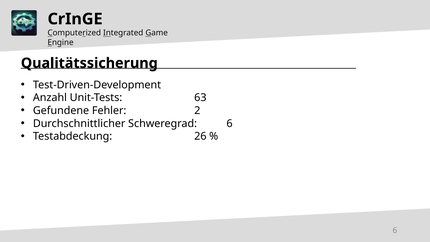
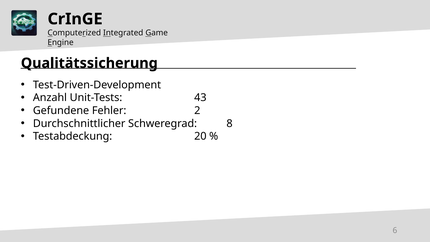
63: 63 -> 43
Schweregrad 6: 6 -> 8
26: 26 -> 20
